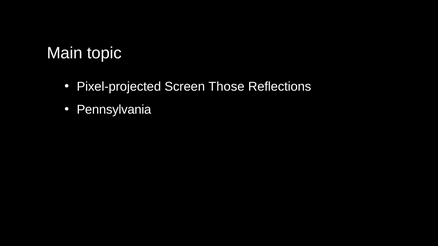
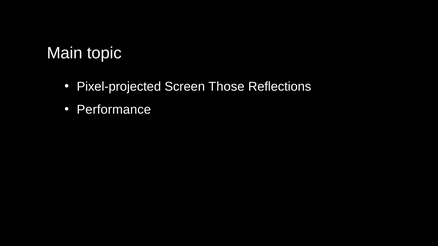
Pennsylvania: Pennsylvania -> Performance
